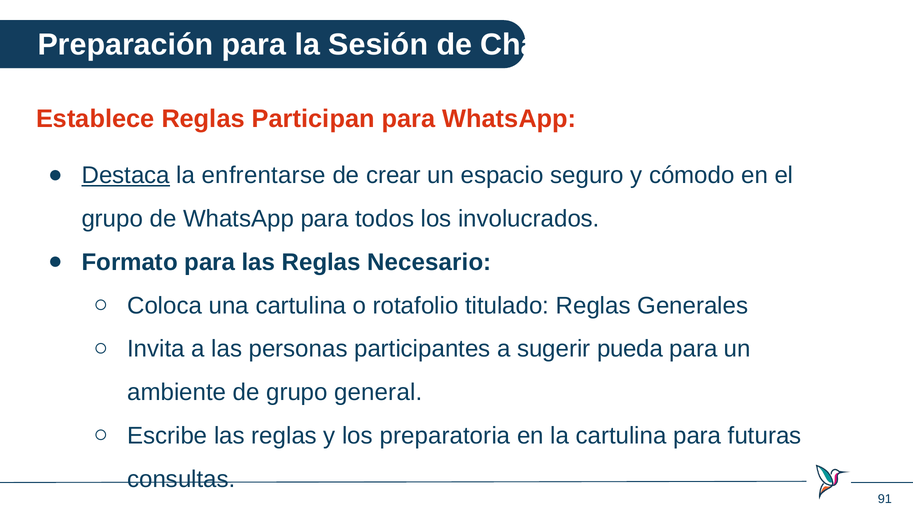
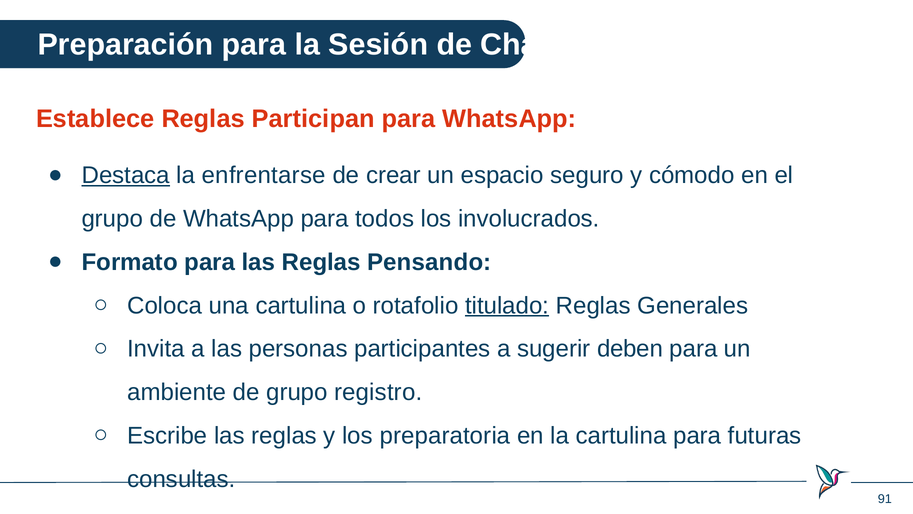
Necesario: Necesario -> Pensando
titulado underline: none -> present
pueda: pueda -> deben
general: general -> registro
